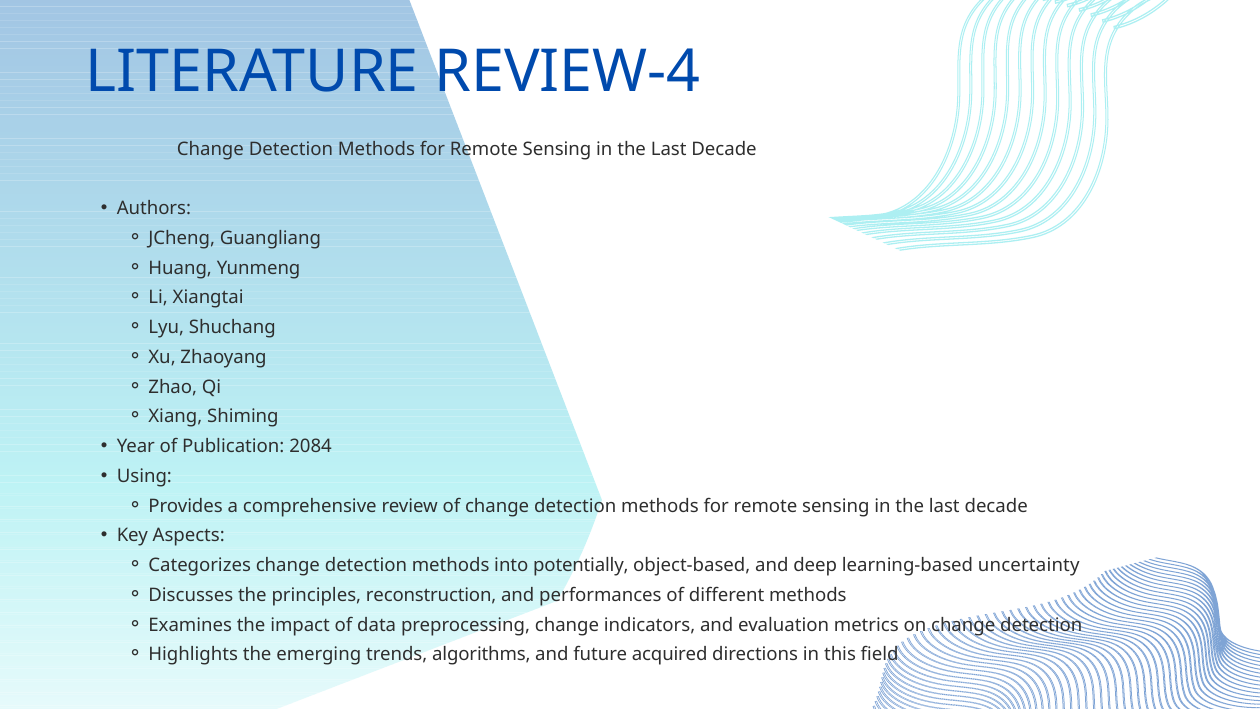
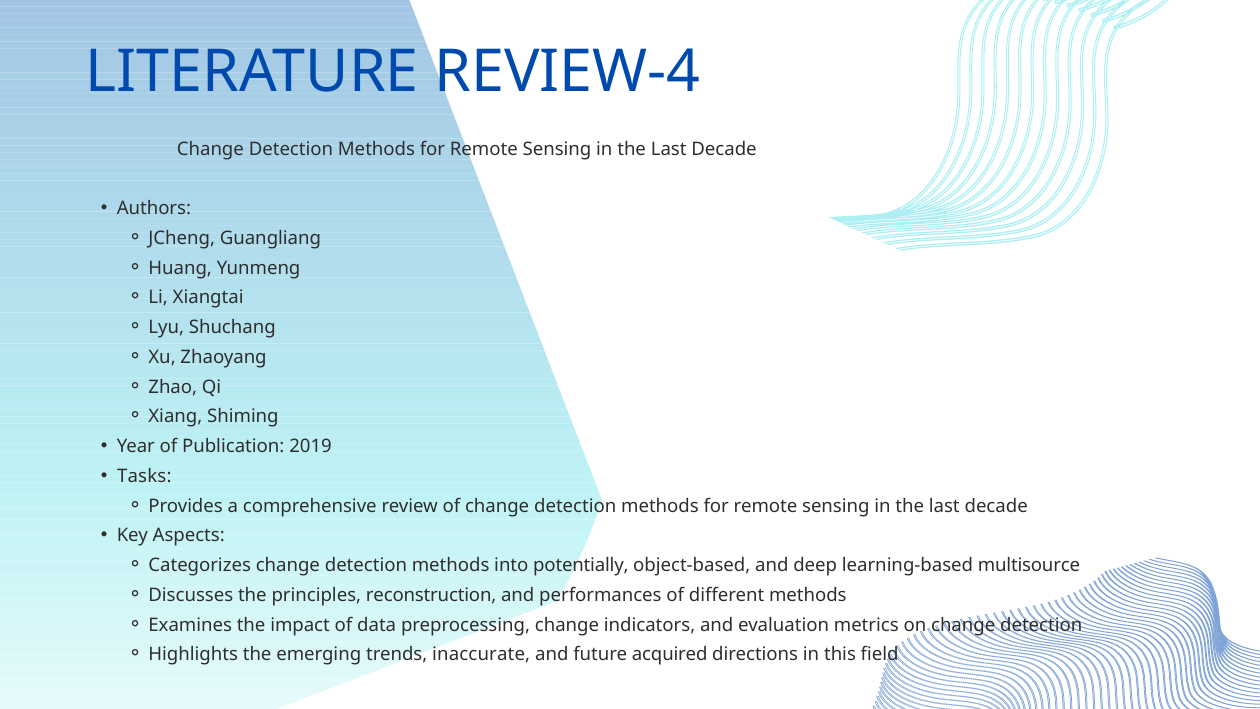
2084: 2084 -> 2019
Using: Using -> Tasks
uncertainty: uncertainty -> multisource
algorithms: algorithms -> inaccurate
